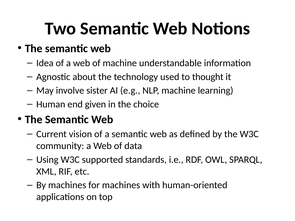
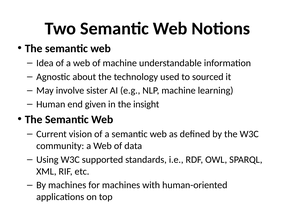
thought: thought -> sourced
choice: choice -> insight
